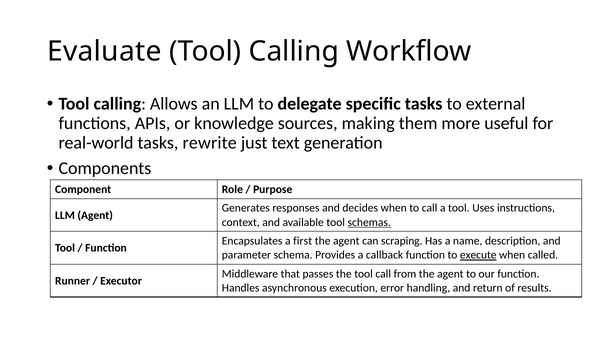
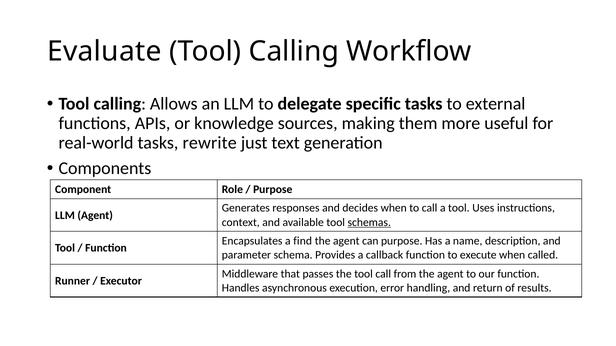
first: first -> find
can scraping: scraping -> purpose
execute underline: present -> none
